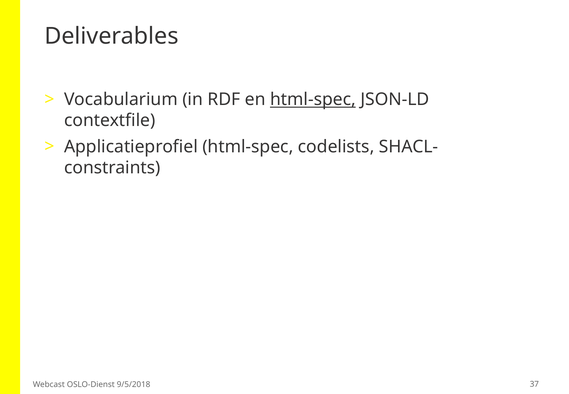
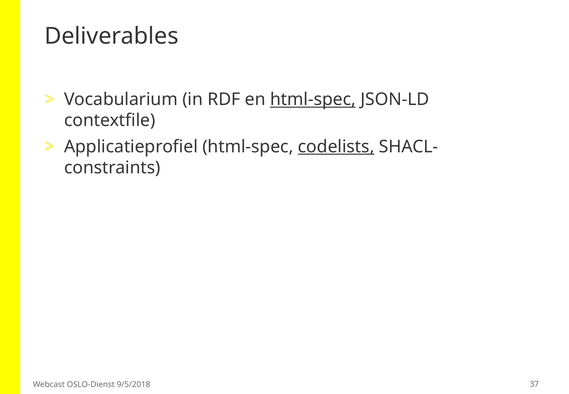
codelists underline: none -> present
